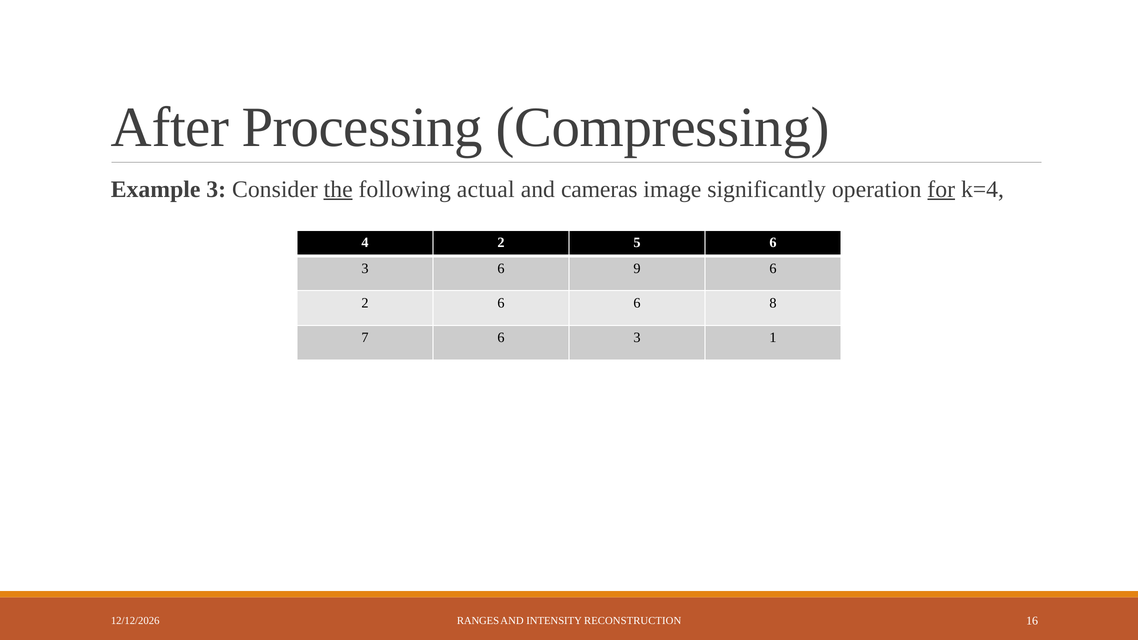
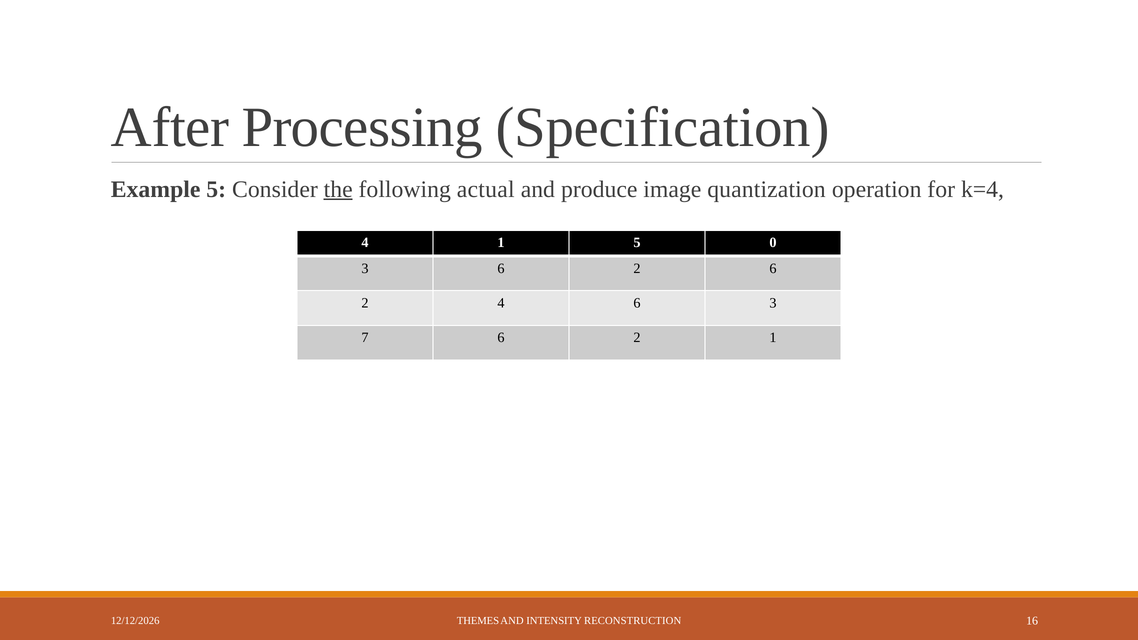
Compressing: Compressing -> Specification
Example 3: 3 -> 5
cameras: cameras -> produce
significantly: significantly -> quantization
for underline: present -> none
4 2: 2 -> 1
5 6: 6 -> 0
3 6 9: 9 -> 2
2 6: 6 -> 4
6 8: 8 -> 3
7 6 3: 3 -> 2
RANGES: RANGES -> THEMES
